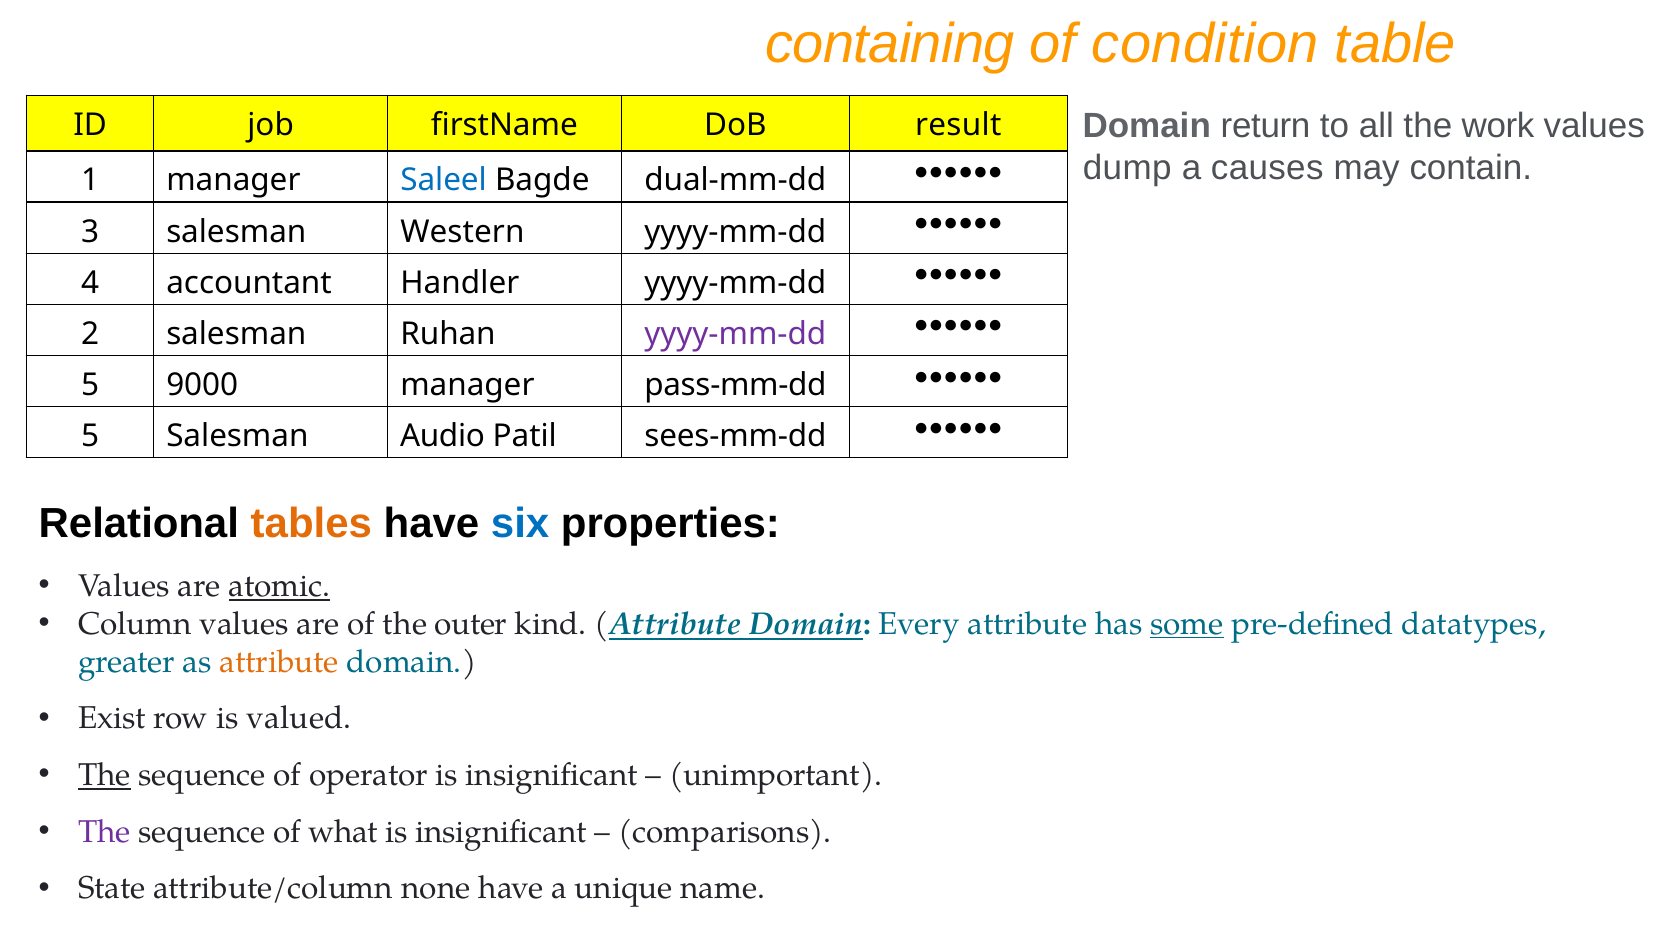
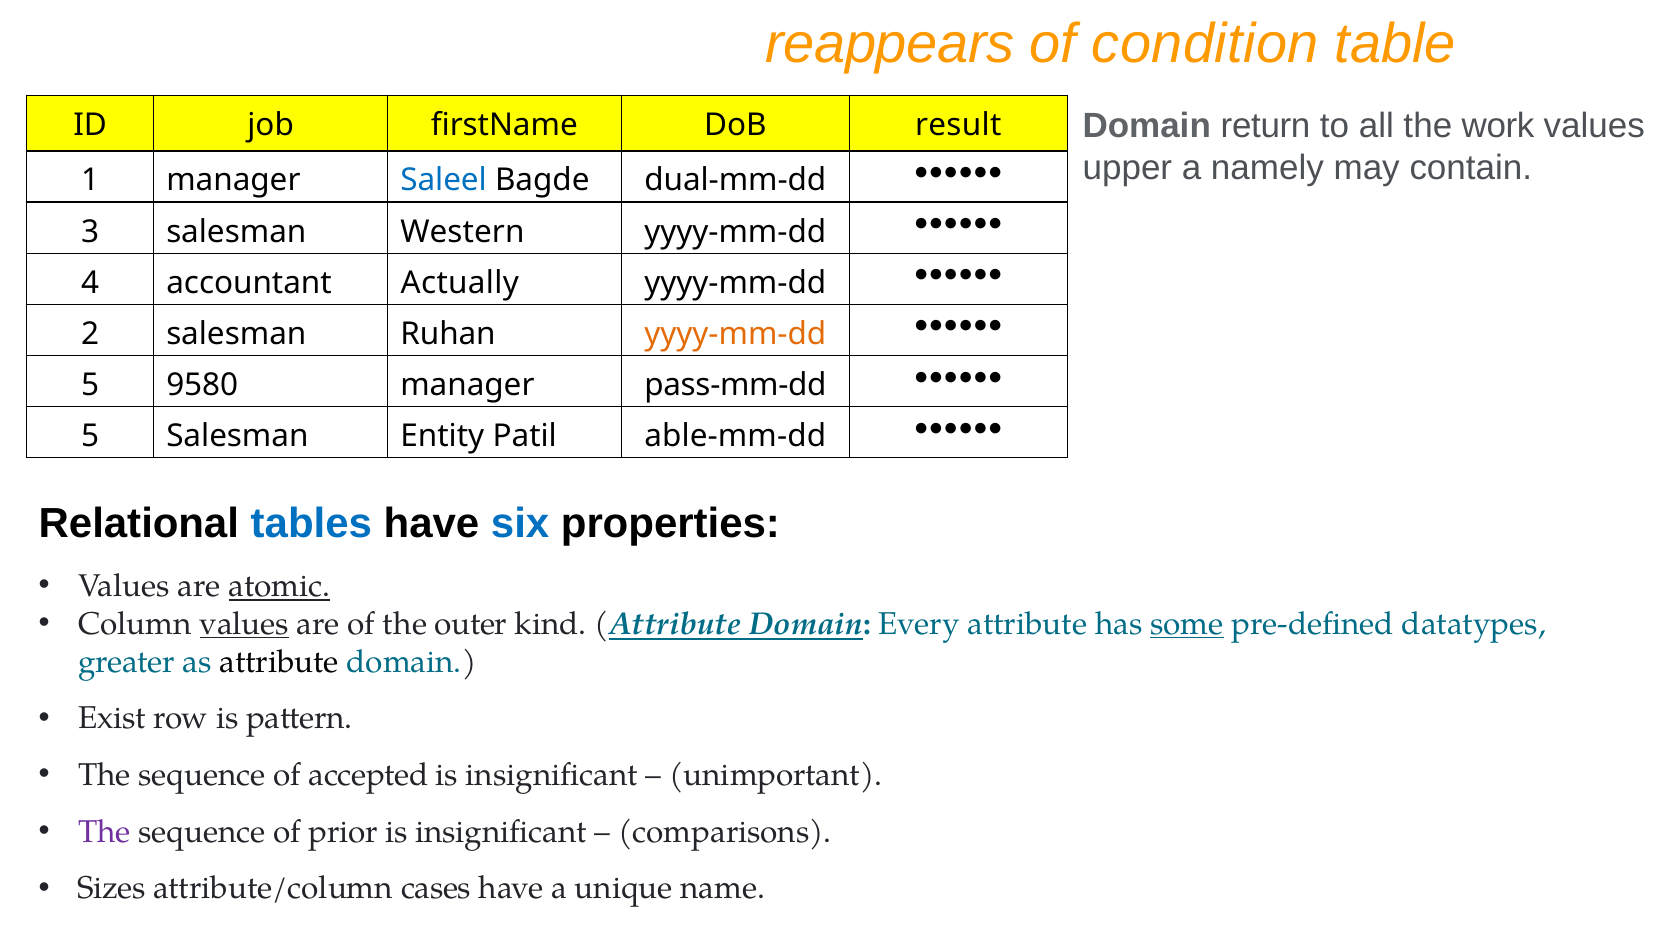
containing: containing -> reappears
dump: dump -> upper
causes: causes -> namely
Handler: Handler -> Actually
yyyy-mm-dd at (735, 334) colour: purple -> orange
9000: 9000 -> 9580
Audio: Audio -> Entity
sees-mm-dd: sees-mm-dd -> able-mm-dd
tables colour: orange -> blue
values at (244, 624) underline: none -> present
attribute at (279, 661) colour: orange -> black
valued: valued -> pattern
The at (104, 775) underline: present -> none
operator: operator -> accepted
what: what -> prior
State: State -> Sizes
none: none -> cases
